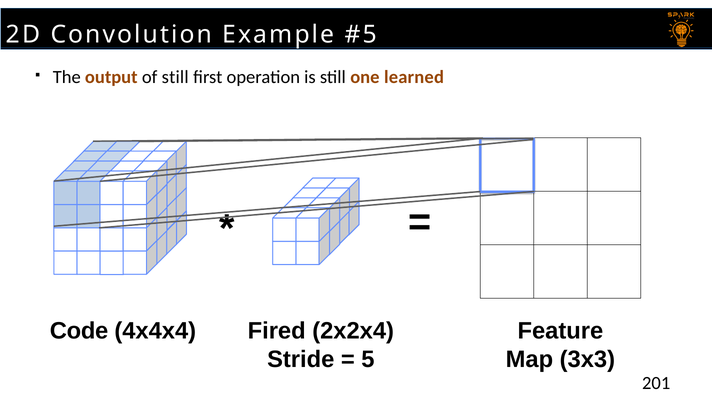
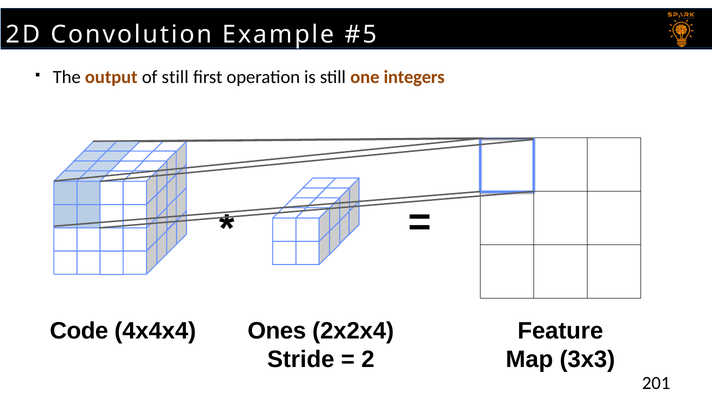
learned: learned -> integers
Fired: Fired -> Ones
5: 5 -> 2
